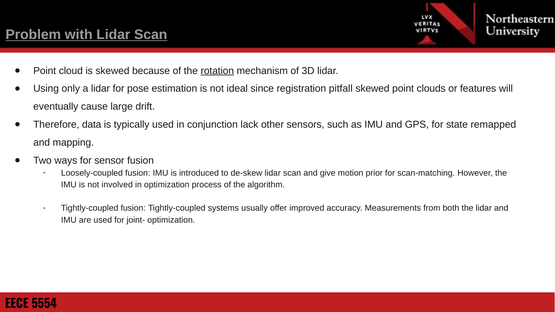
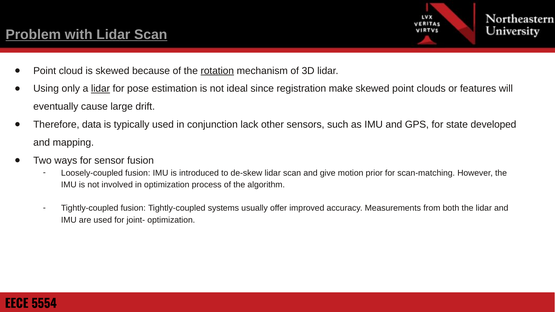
lidar at (101, 89) underline: none -> present
pitfall: pitfall -> make
remapped: remapped -> developed
